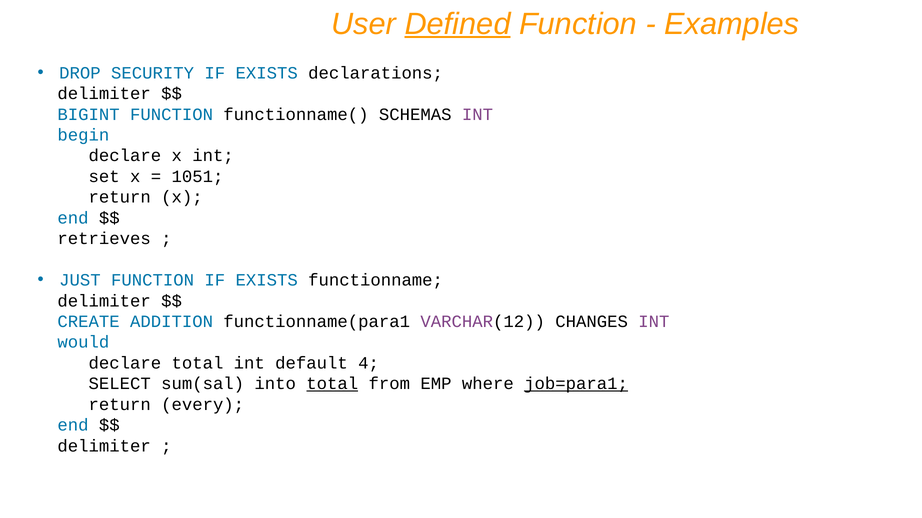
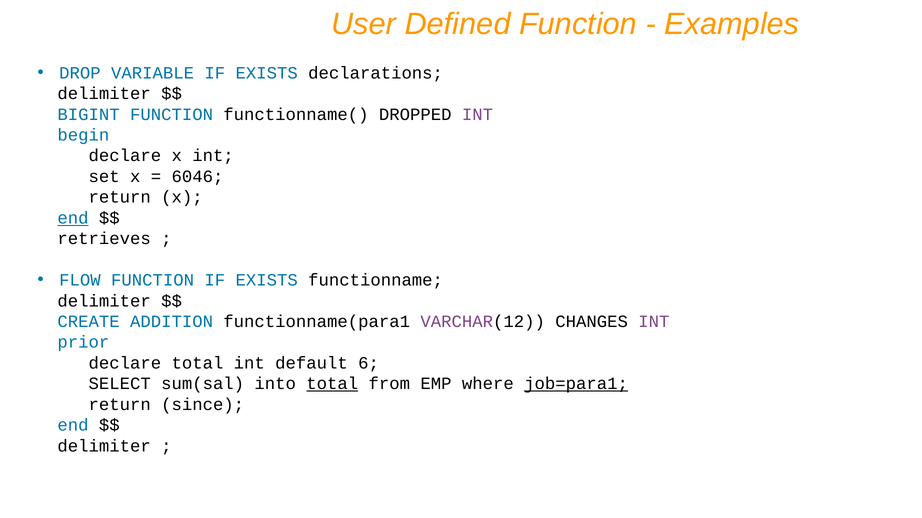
Defined underline: present -> none
SECURITY: SECURITY -> VARIABLE
SCHEMAS: SCHEMAS -> DROPPED
1051: 1051 -> 6046
end at (73, 218) underline: none -> present
JUST: JUST -> FLOW
would: would -> prior
4: 4 -> 6
every: every -> since
